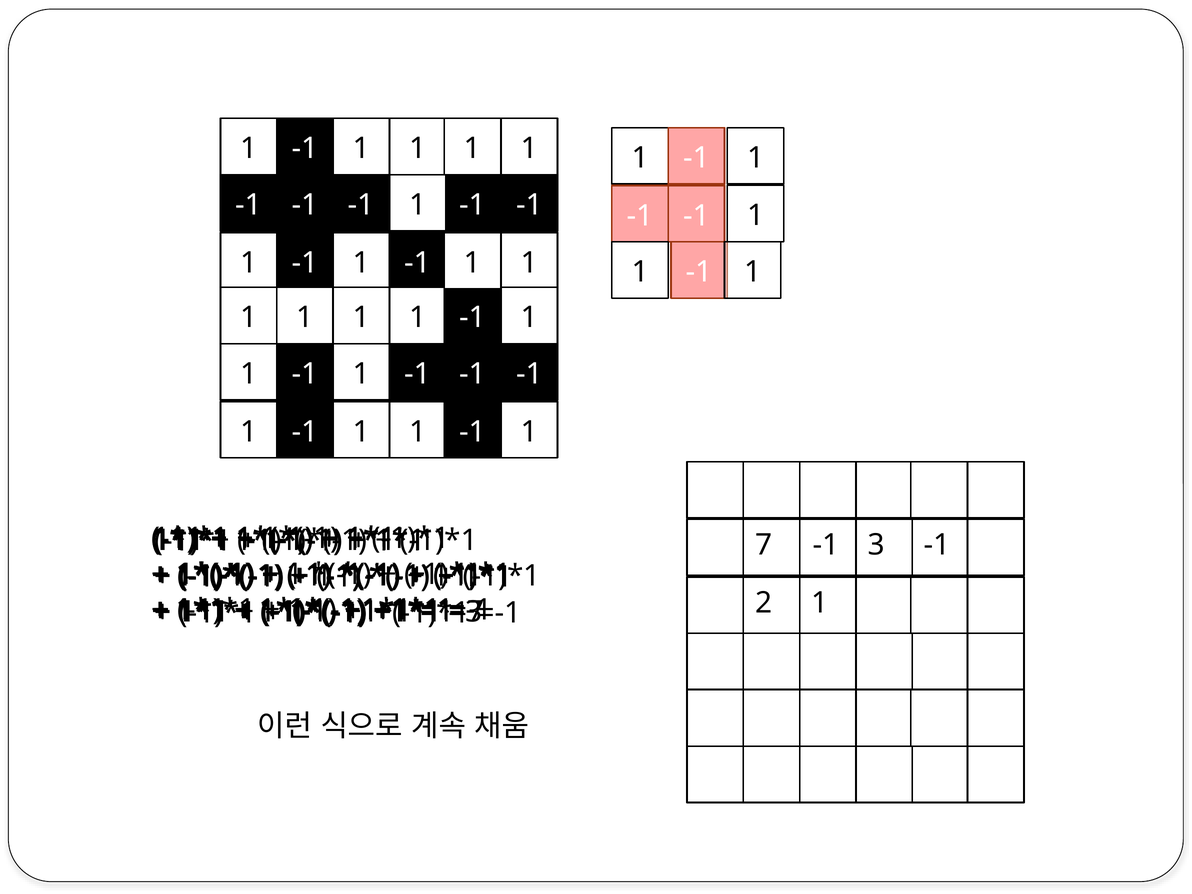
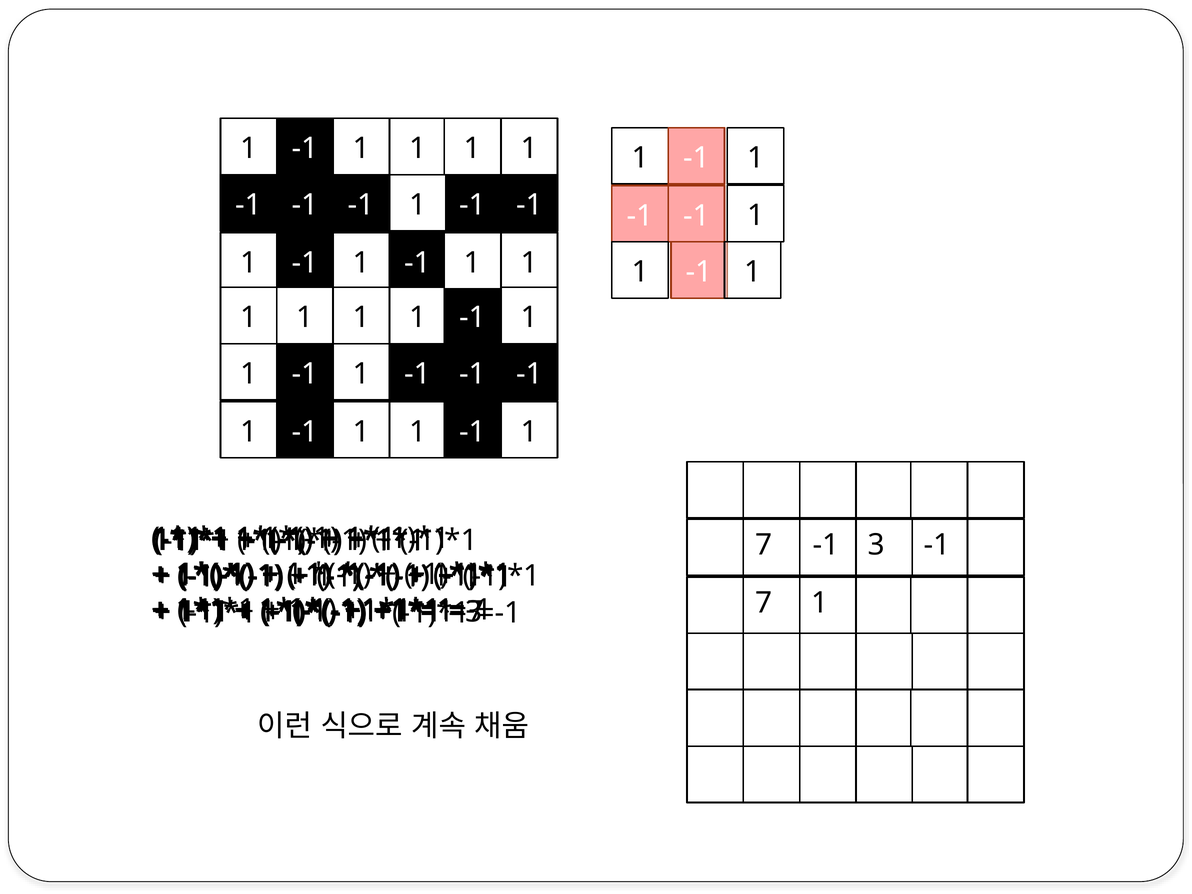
2 at (764, 603): 2 -> 7
